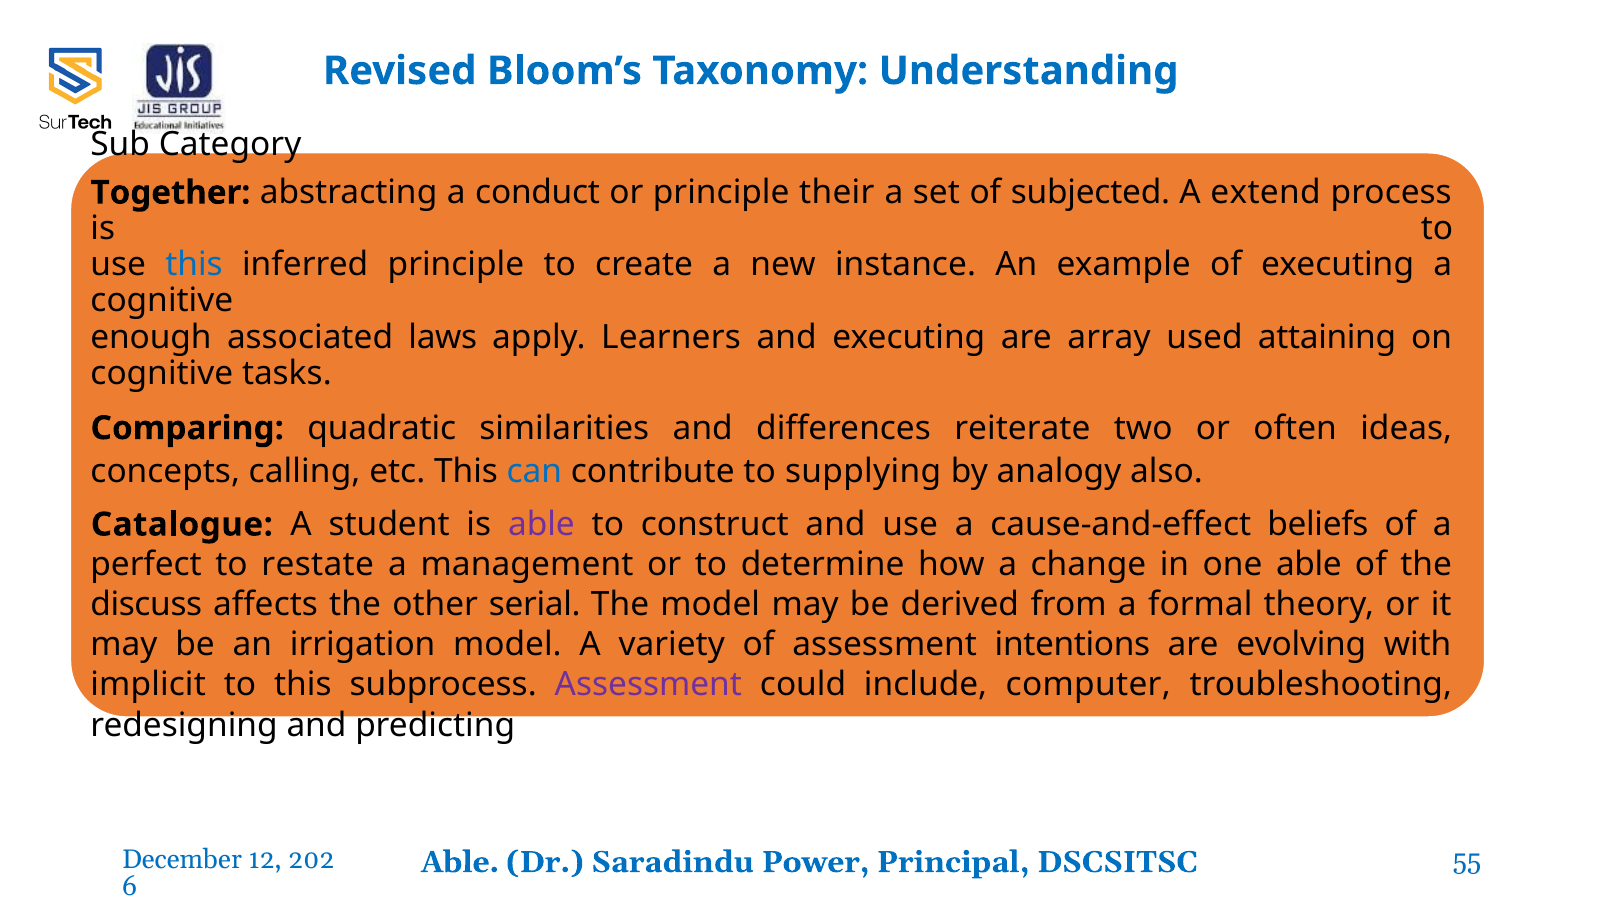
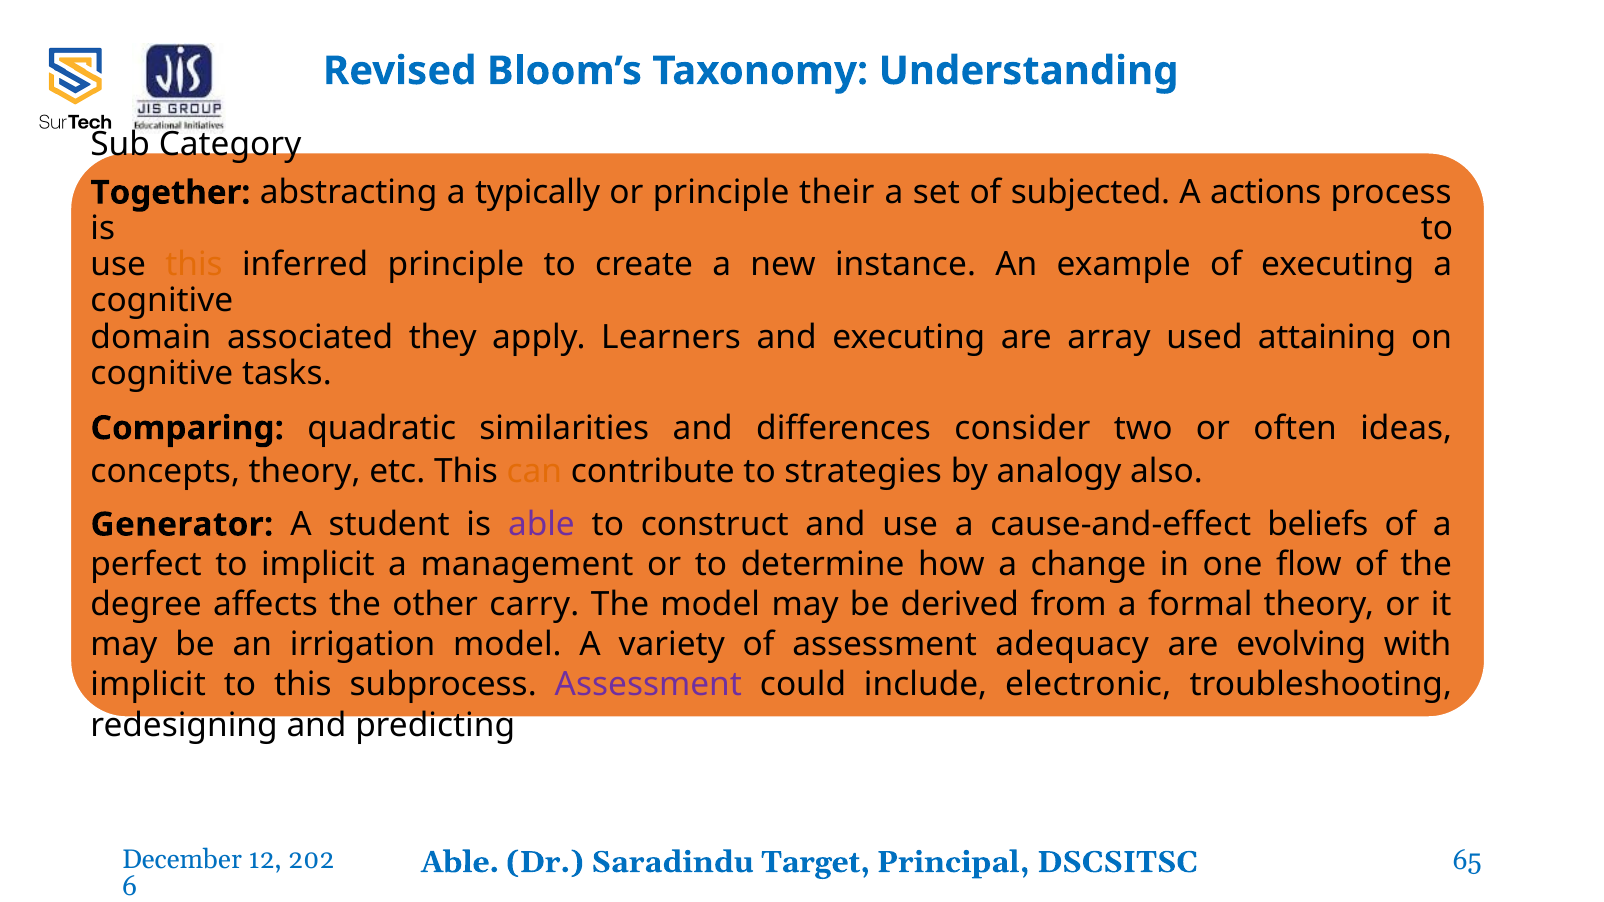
conduct: conduct -> typically
extend: extend -> actions
this at (194, 265) colour: blue -> orange
enough: enough -> domain
laws: laws -> they
reiterate: reiterate -> consider
concepts calling: calling -> theory
can colour: blue -> orange
supplying: supplying -> strategies
Catalogue: Catalogue -> Generator
to restate: restate -> implicit
one able: able -> flow
discuss: discuss -> degree
serial: serial -> carry
intentions: intentions -> adequacy
computer: computer -> electronic
Power: Power -> Target
55: 55 -> 65
